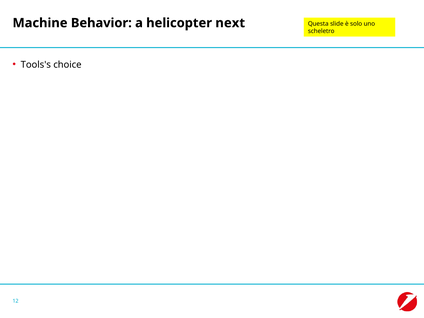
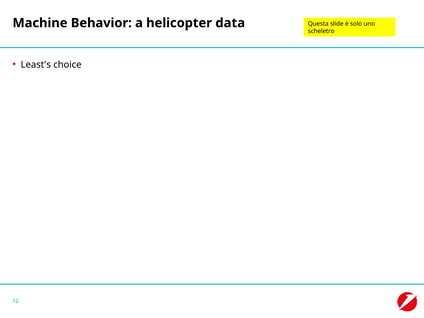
next: next -> data
Tools's: Tools's -> Least's
